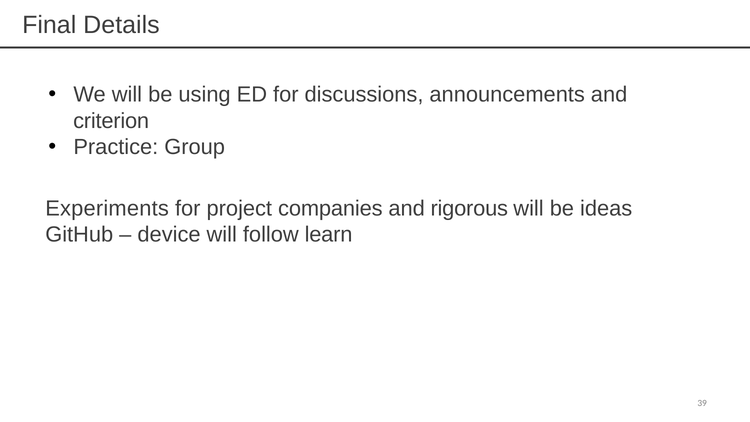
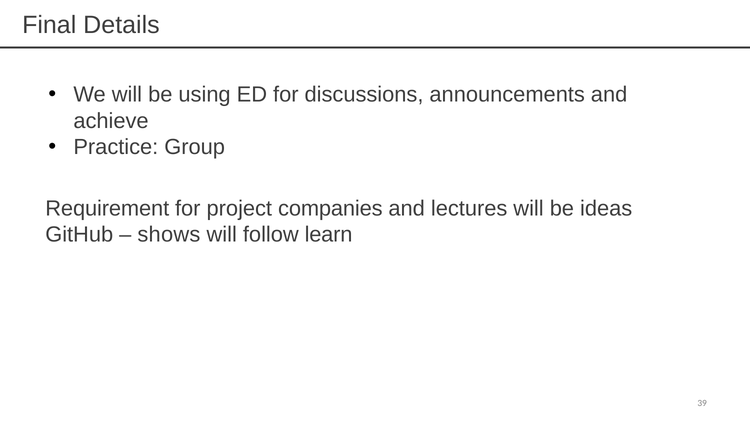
criterion: criterion -> achieve
Experiments: Experiments -> Requirement
rigorous: rigorous -> lectures
device: device -> shows
